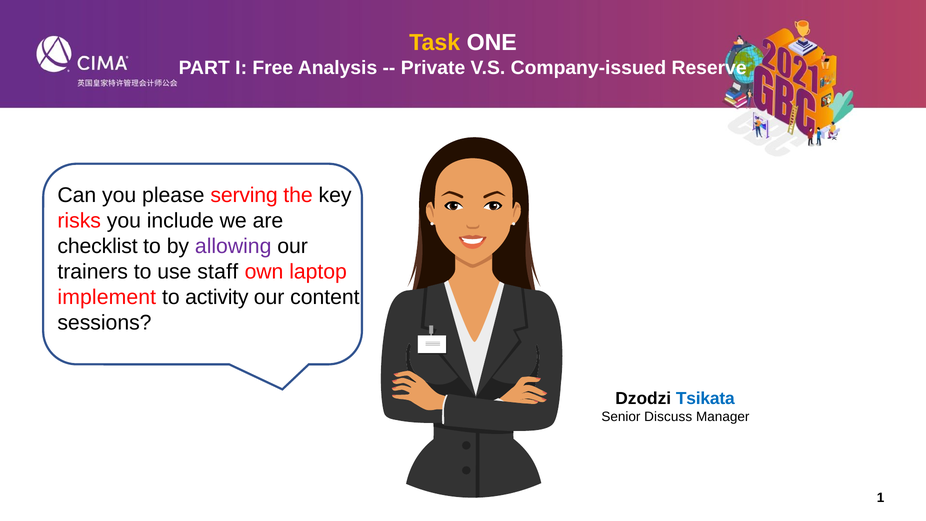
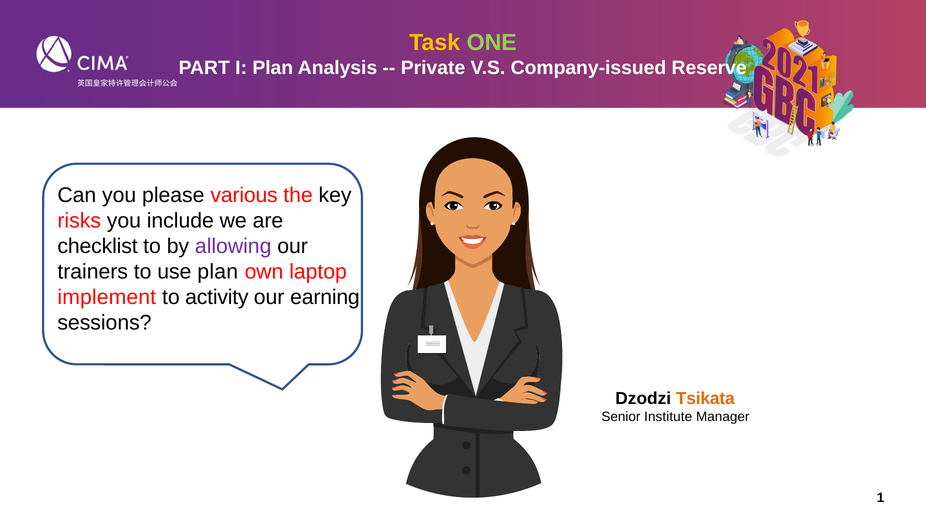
ONE colour: white -> light green
I Free: Free -> Plan
serving: serving -> various
use staff: staff -> plan
content: content -> earning
Tsikata colour: blue -> orange
Discuss: Discuss -> Institute
